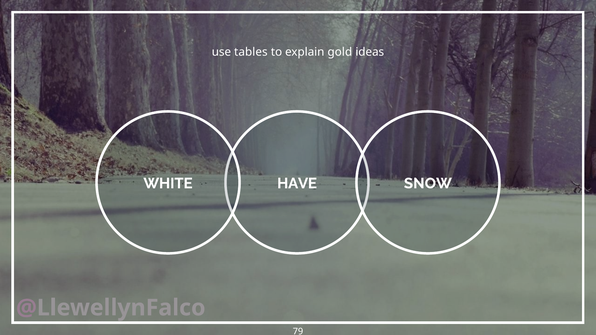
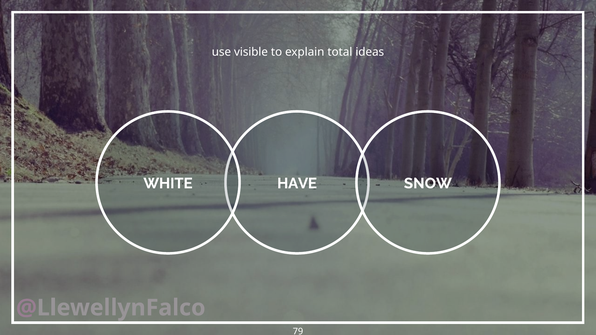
tables: tables -> visible
gold: gold -> total
